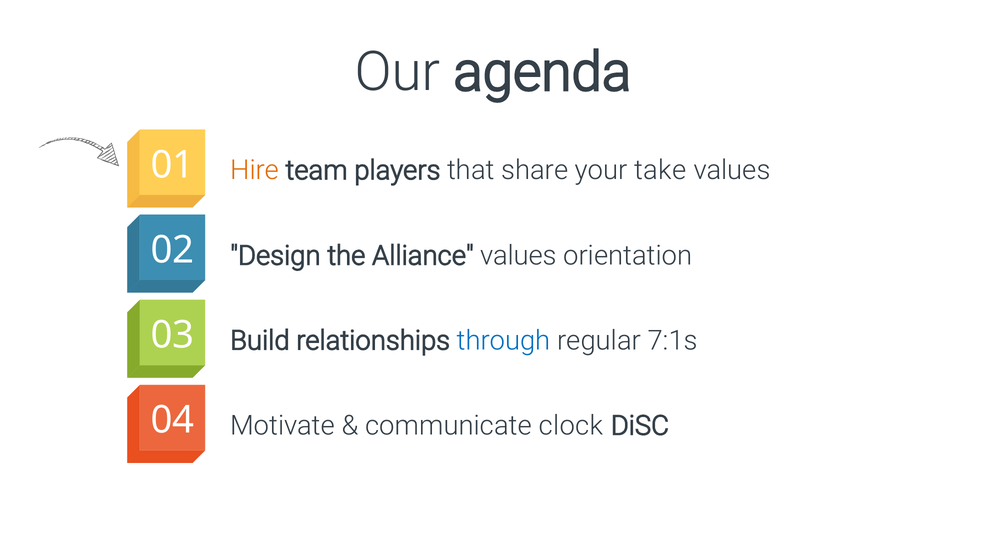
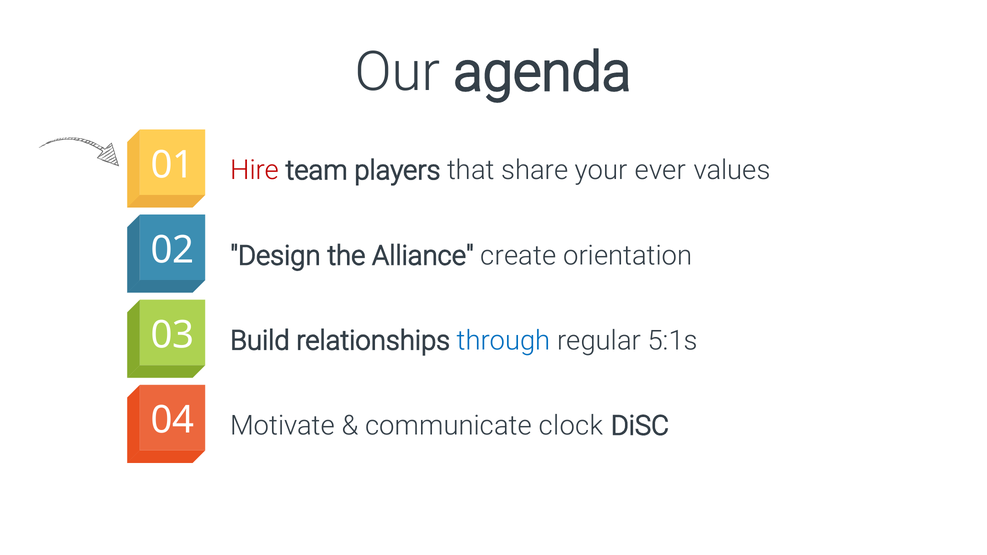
Hire colour: orange -> red
take: take -> ever
Alliance values: values -> create
7:1s: 7:1s -> 5:1s
